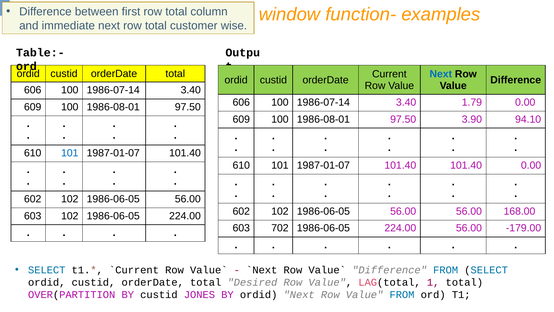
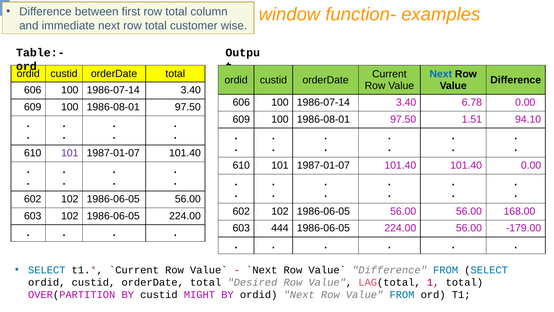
1.79: 1.79 -> 6.78
3.90: 3.90 -> 1.51
101 at (70, 153) colour: blue -> purple
702: 702 -> 444
JONES: JONES -> MIGHT
